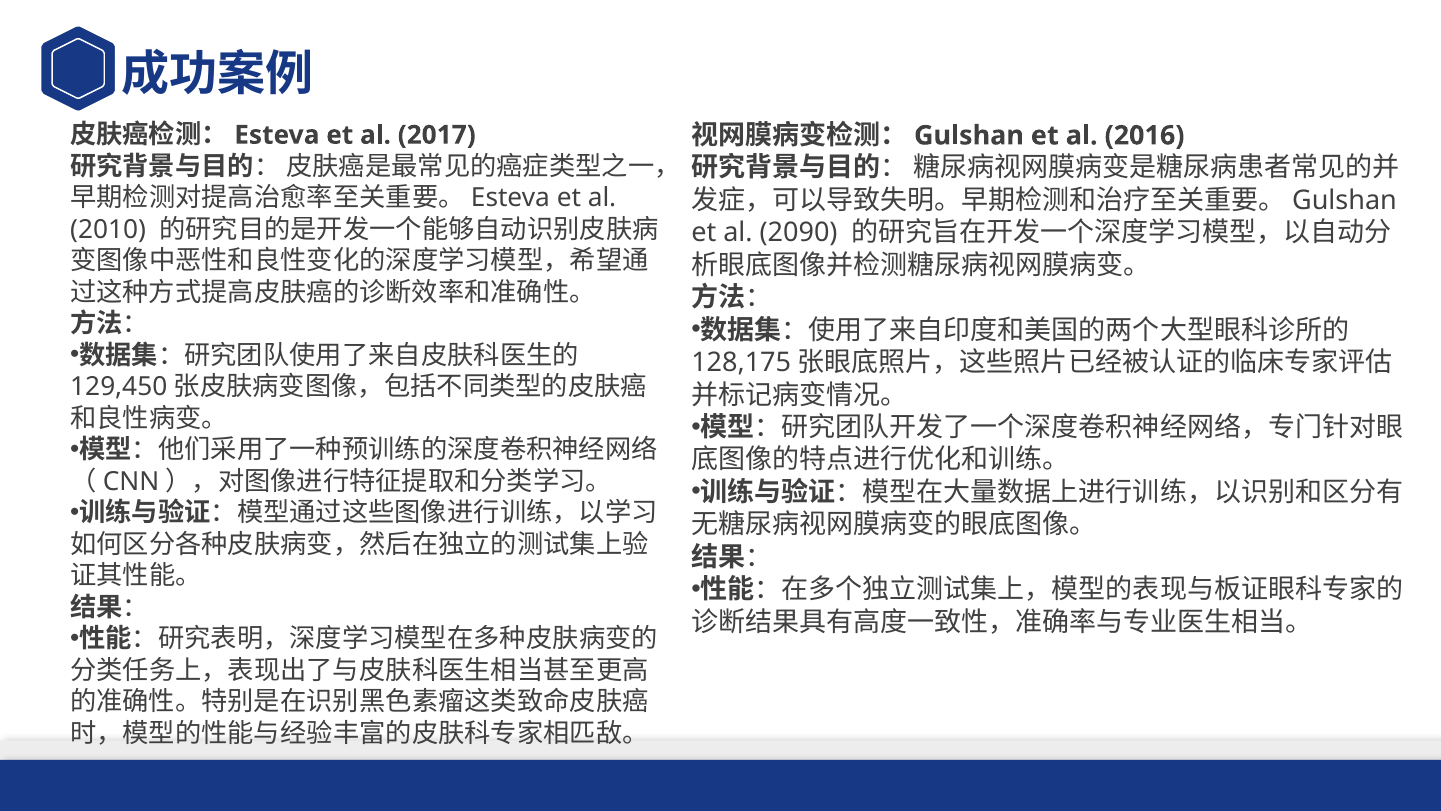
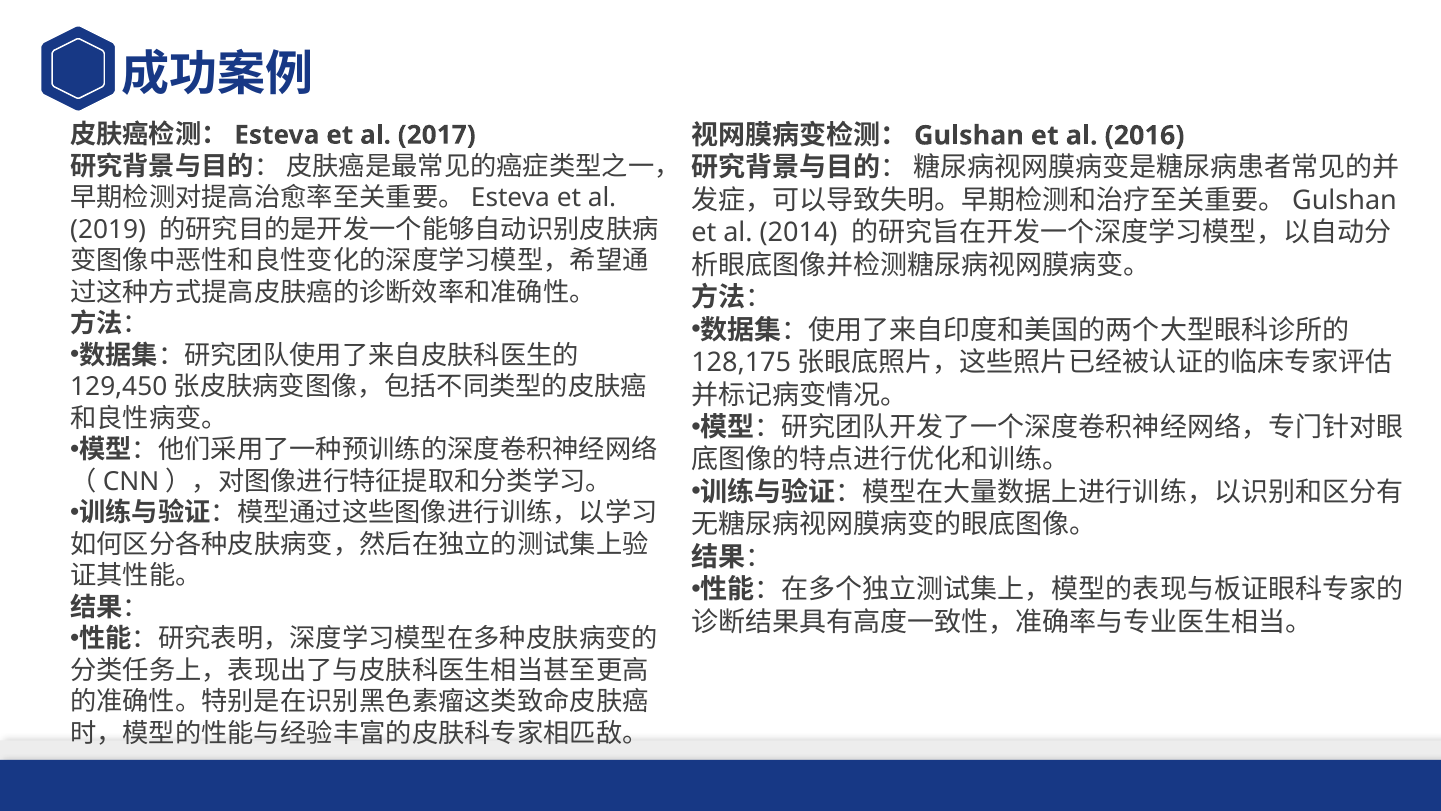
2010: 2010 -> 2019
2090: 2090 -> 2014
